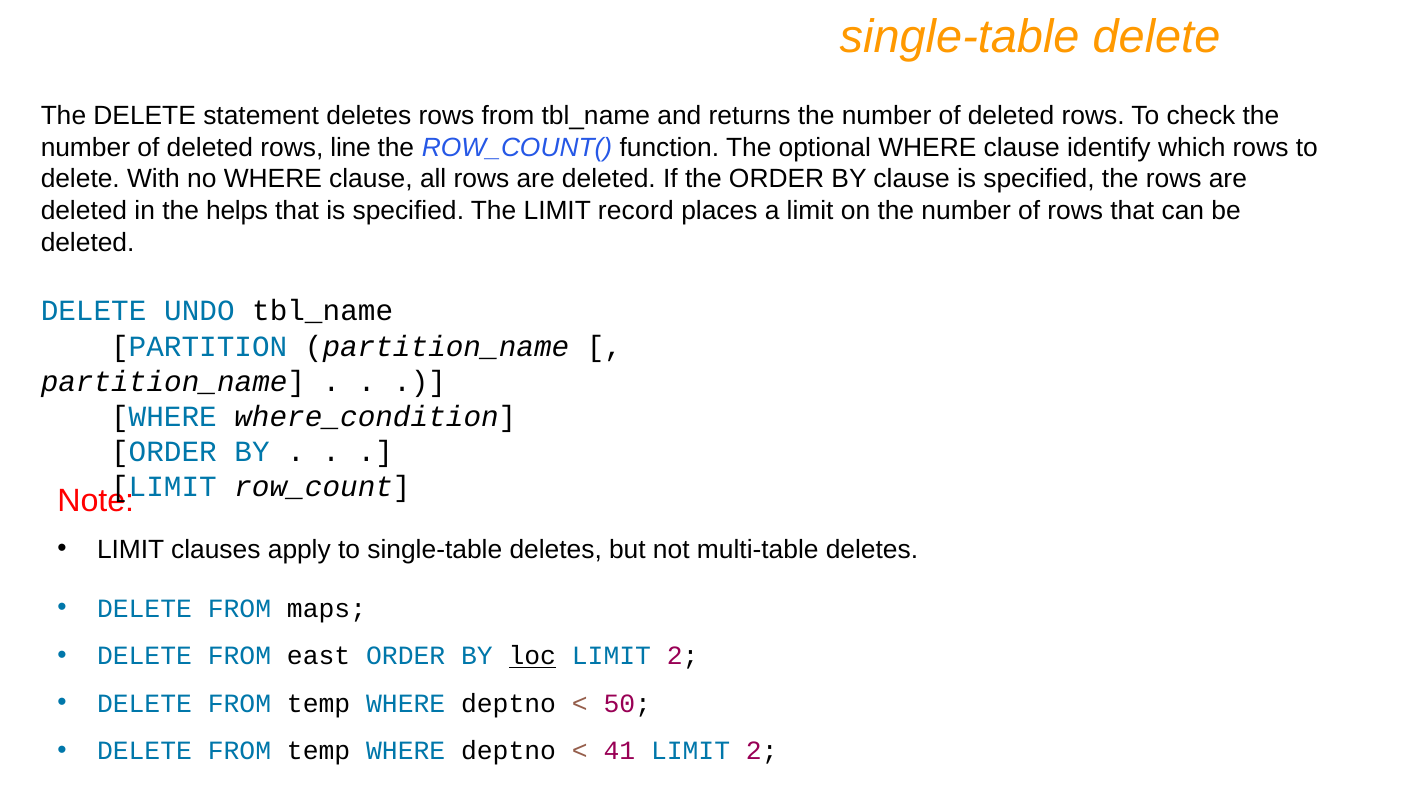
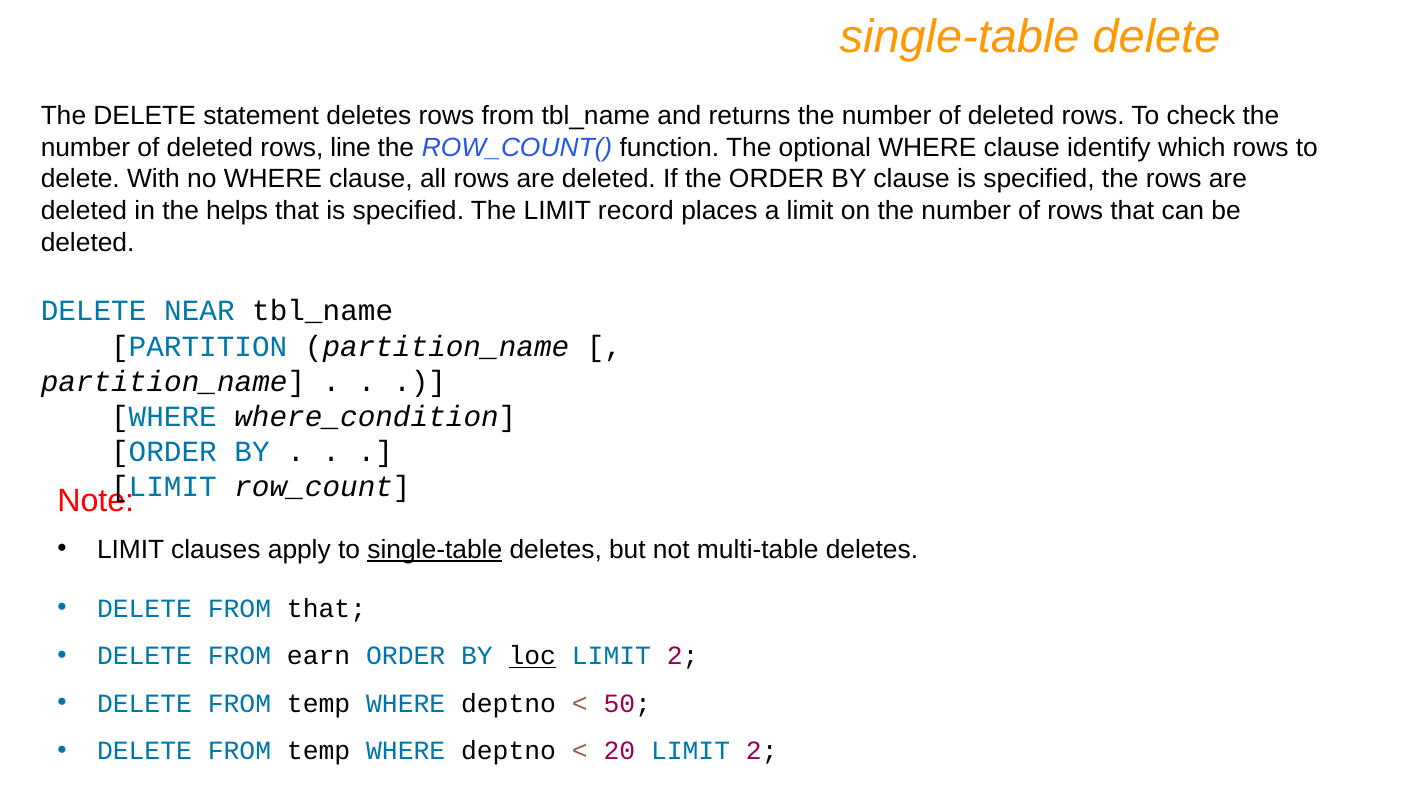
UNDO: UNDO -> NEAR
single-table at (435, 550) underline: none -> present
FROM maps: maps -> that
east: east -> earn
41: 41 -> 20
